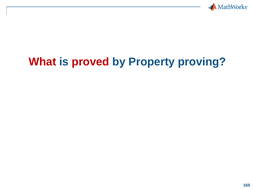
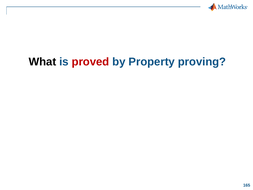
What colour: red -> black
